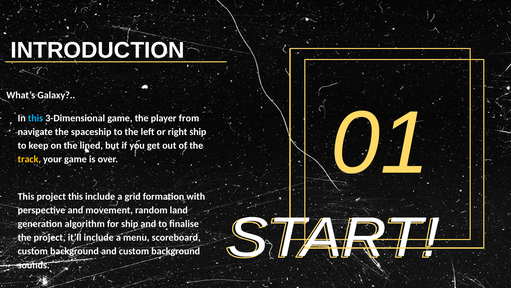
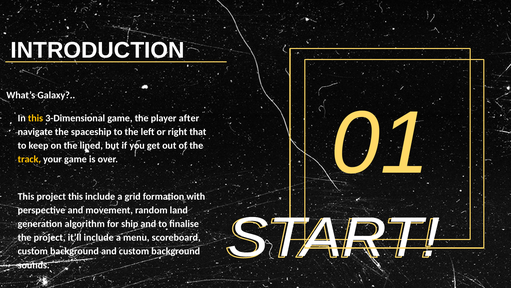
this at (36, 118) colour: light blue -> yellow
from: from -> after
right ship: ship -> that
